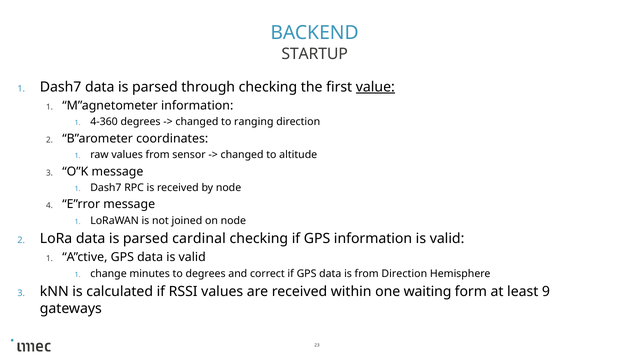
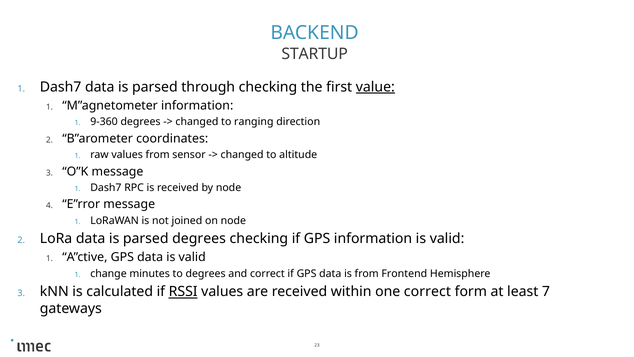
4-360: 4-360 -> 9-360
parsed cardinal: cardinal -> degrees
from Direction: Direction -> Frontend
RSSI underline: none -> present
one waiting: waiting -> correct
9: 9 -> 7
